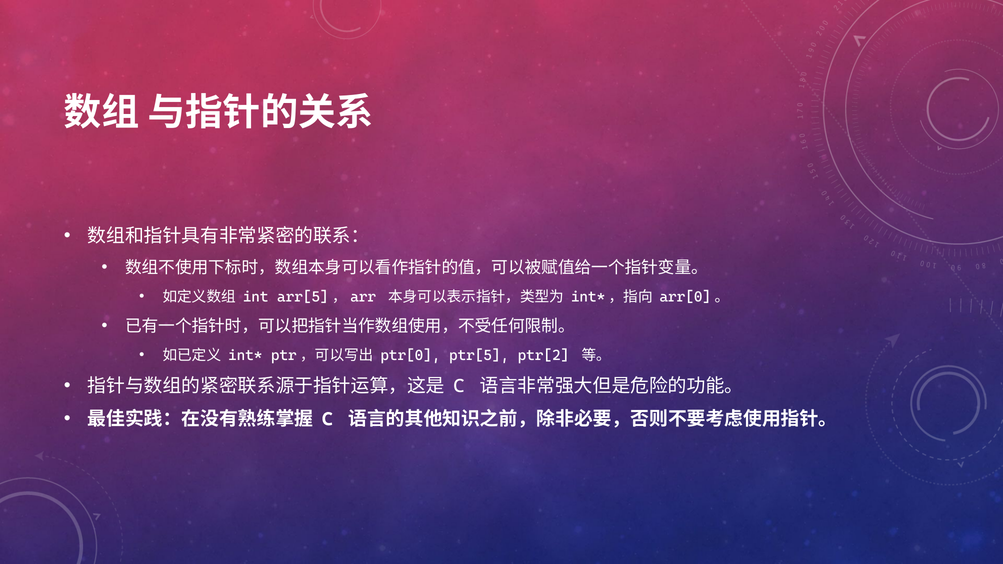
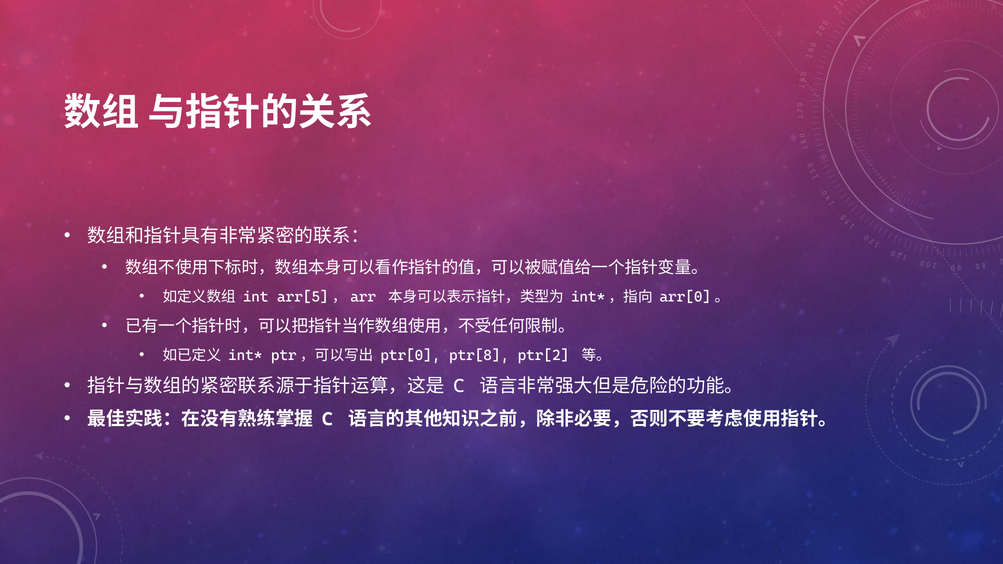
ptr[5: ptr[5 -> ptr[8
